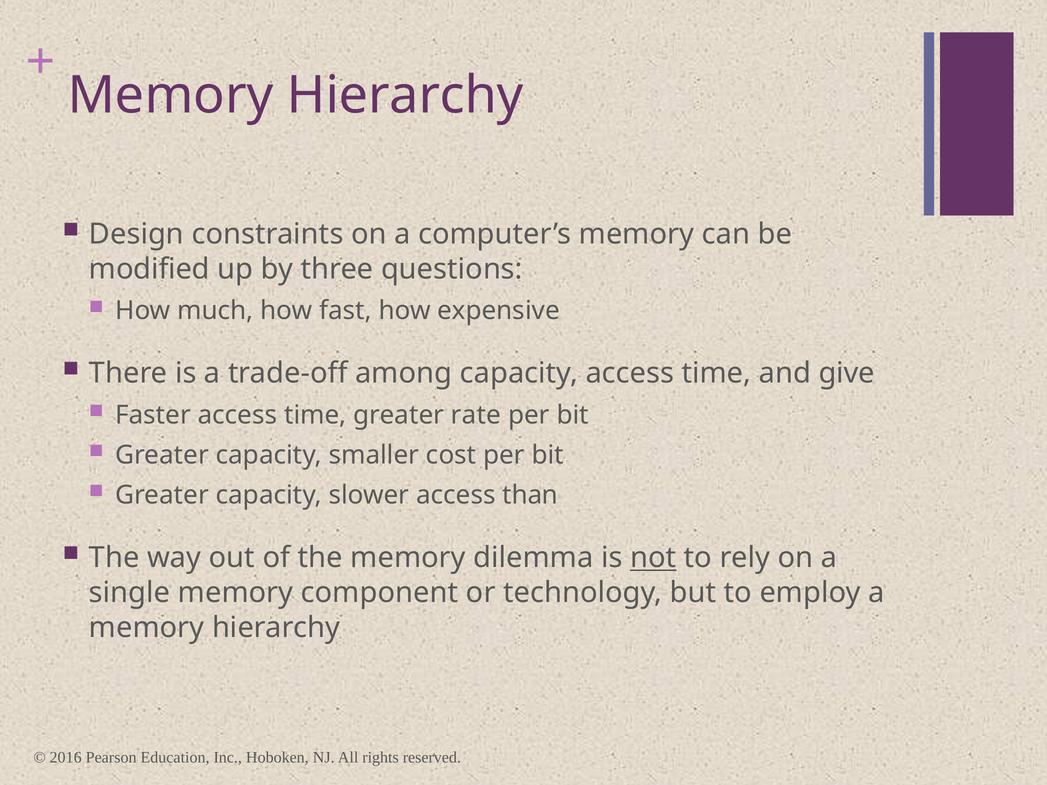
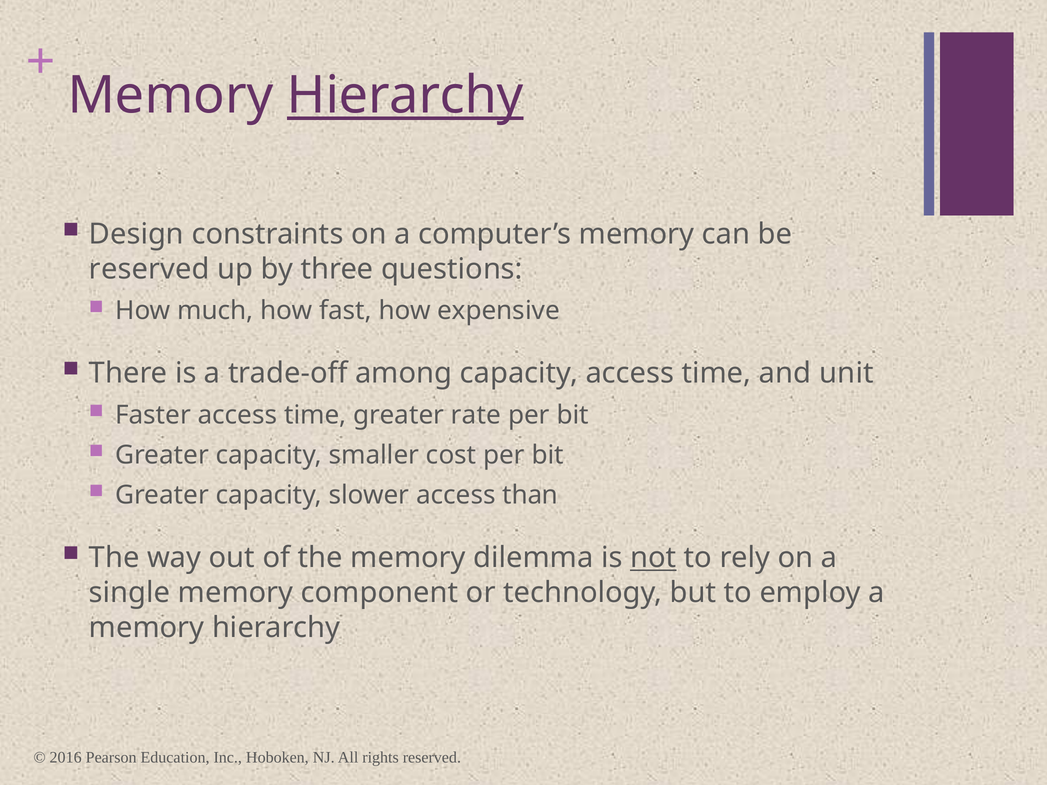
Hierarchy at (405, 96) underline: none -> present
modified at (149, 269): modified -> reserved
give: give -> unit
